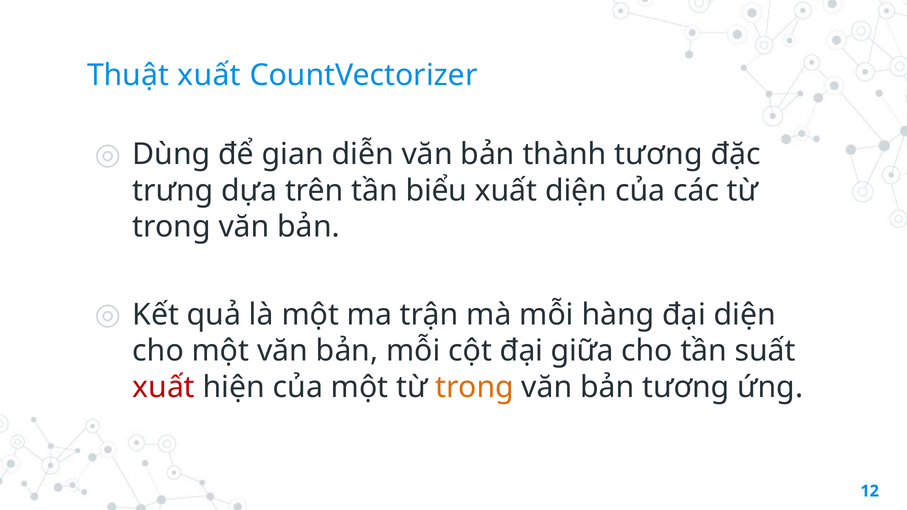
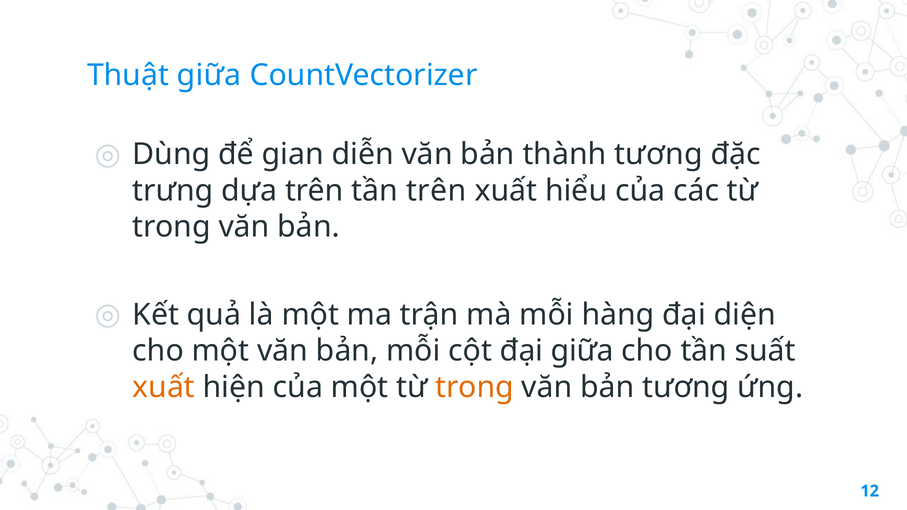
Thuật xuất: xuất -> giữa
tần biểu: biểu -> trên
xuất diện: diện -> hiểu
xuất at (164, 387) colour: red -> orange
